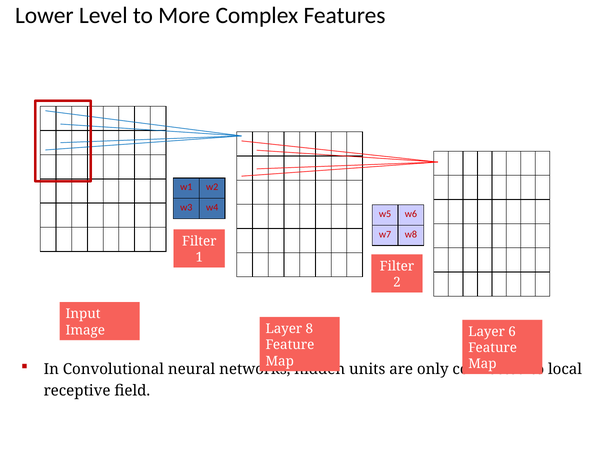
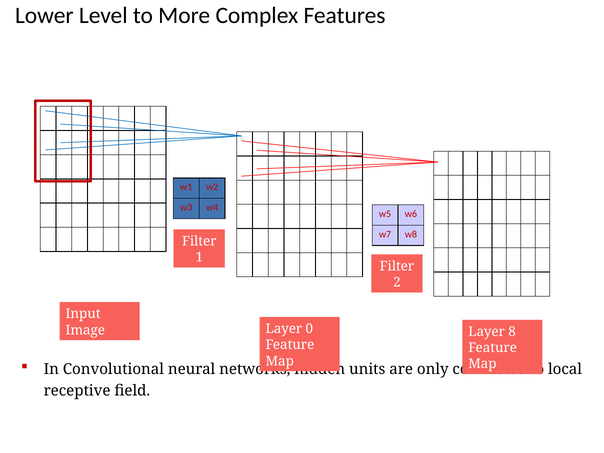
8: 8 -> 0
6: 6 -> 8
